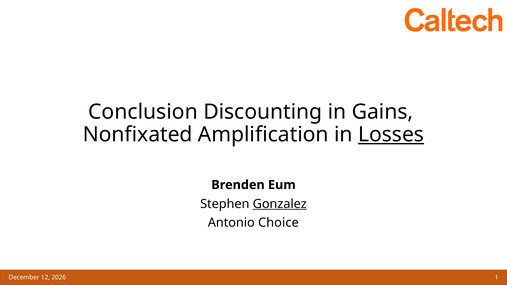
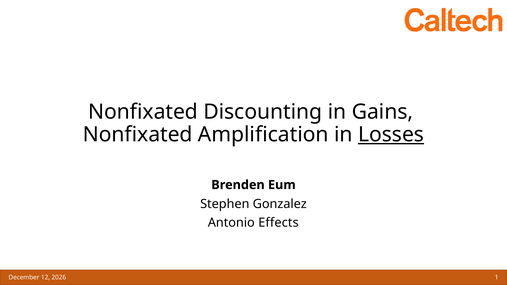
Conclusion at (143, 112): Conclusion -> Nonfixated
Gonzalez underline: present -> none
Choice: Choice -> Effects
